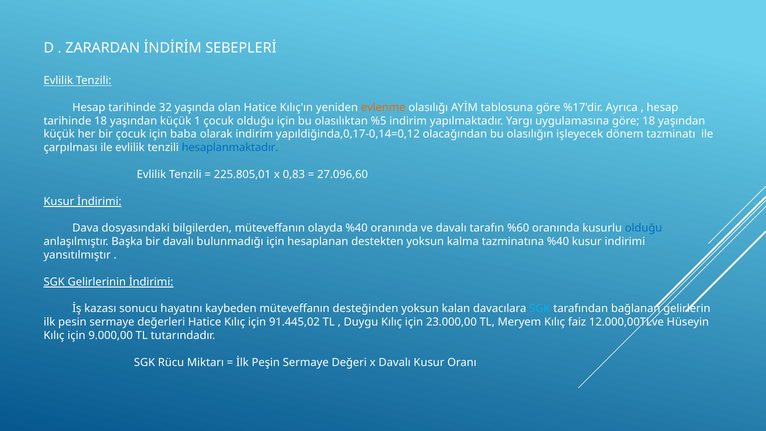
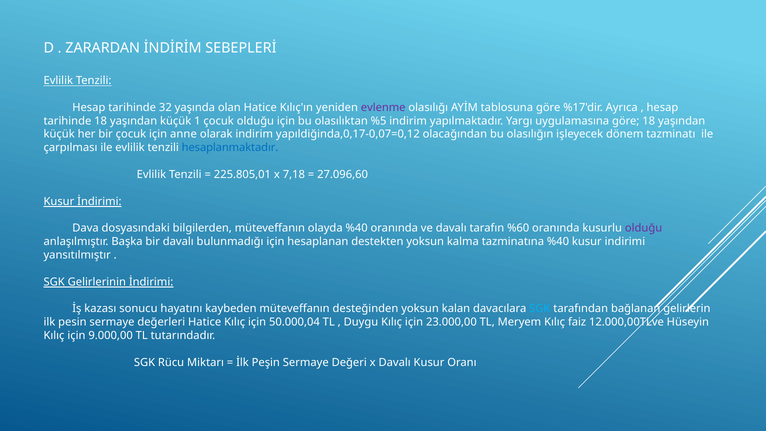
evlenme colour: orange -> purple
baba: baba -> anne
yapıldiğinda,0,17-0,14=0,12: yapıldiğinda,0,17-0,14=0,12 -> yapıldiğinda,0,17-0,07=0,12
0,83: 0,83 -> 7,18
olduğu at (644, 228) colour: blue -> purple
91.445,02: 91.445,02 -> 50.000,04
